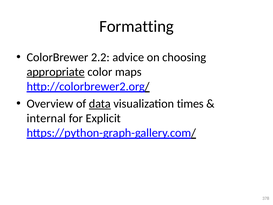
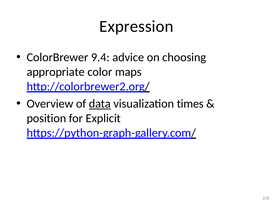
Formatting: Formatting -> Expression
2.2: 2.2 -> 9.4
appropriate underline: present -> none
internal: internal -> position
